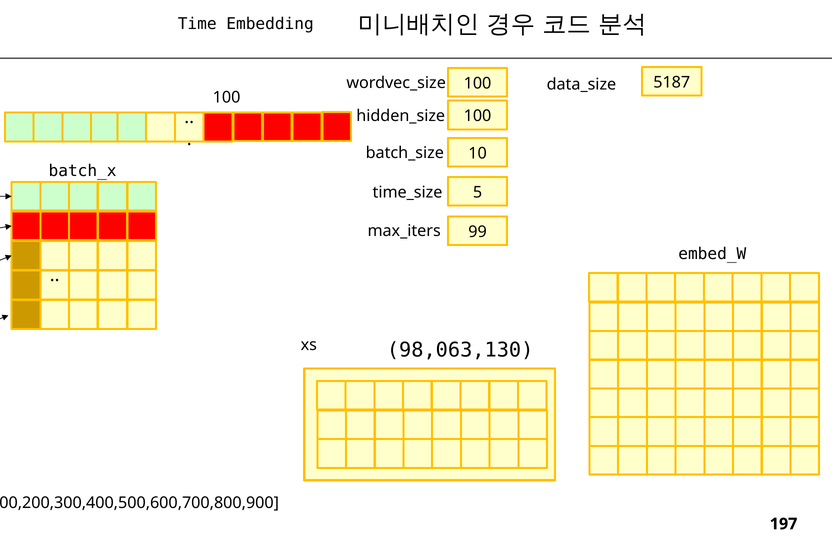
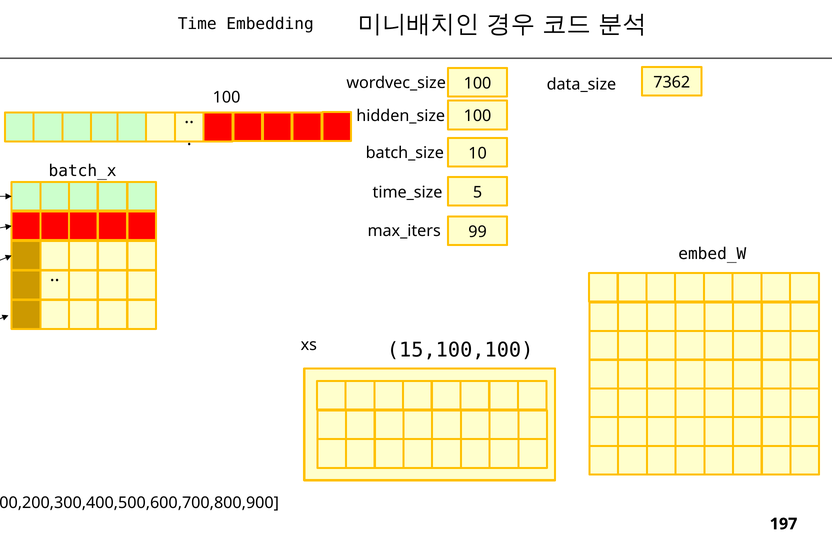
5187: 5187 -> 7362
98,063,130: 98,063,130 -> 15,100,100
